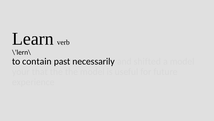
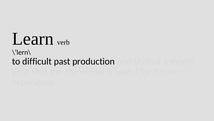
contain: contain -> difficult
necessarily: necessarily -> production
